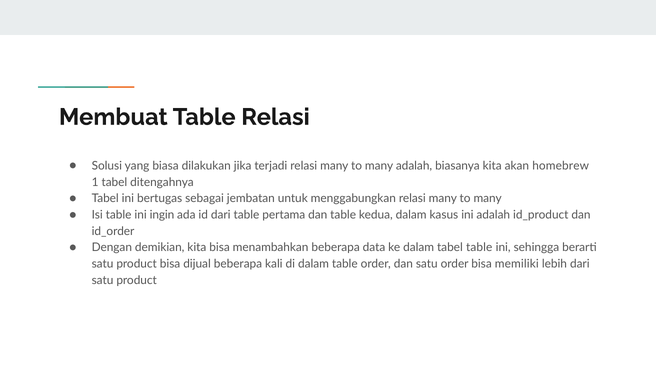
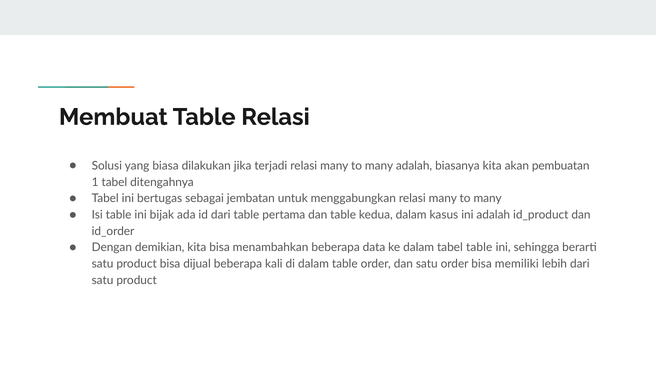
homebrew: homebrew -> pembuatan
ingin: ingin -> bijak
